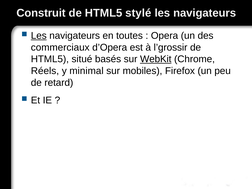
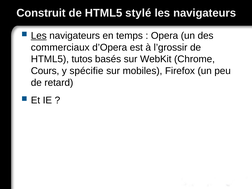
toutes: toutes -> temps
situé: situé -> tutos
WebKit underline: present -> none
Réels: Réels -> Cours
minimal: minimal -> spécifie
